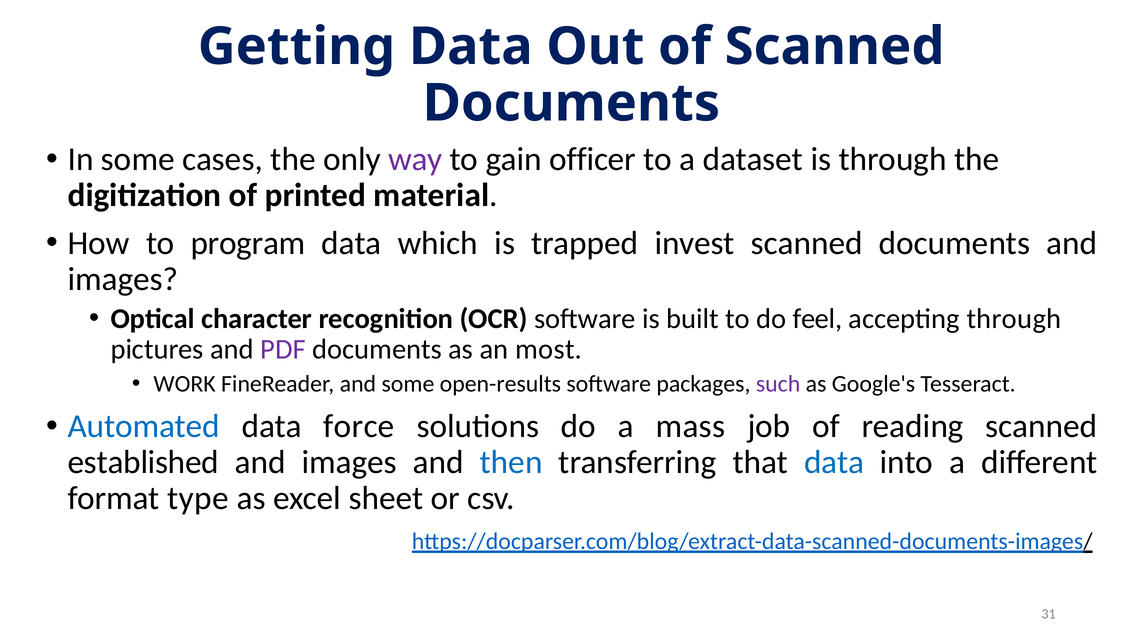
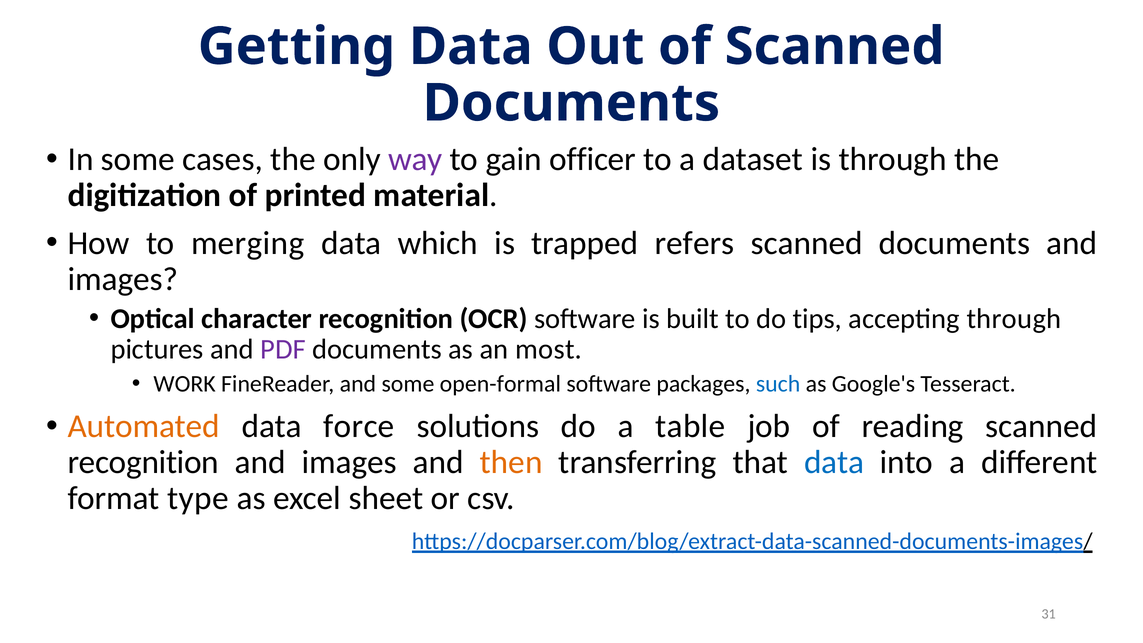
program: program -> merging
invest: invest -> refers
feel: feel -> tips
open-results: open-results -> open-formal
such colour: purple -> blue
Automated colour: blue -> orange
mass: mass -> table
established at (143, 462): established -> recognition
then colour: blue -> orange
